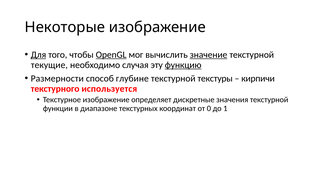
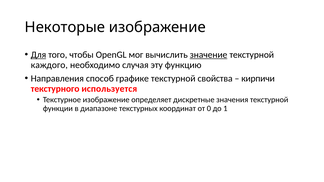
OpenGL underline: present -> none
текущие: текущие -> каждого
функцию underline: present -> none
Размерности: Размерности -> Направления
глубине: глубине -> графике
текстуры: текстуры -> свойства
